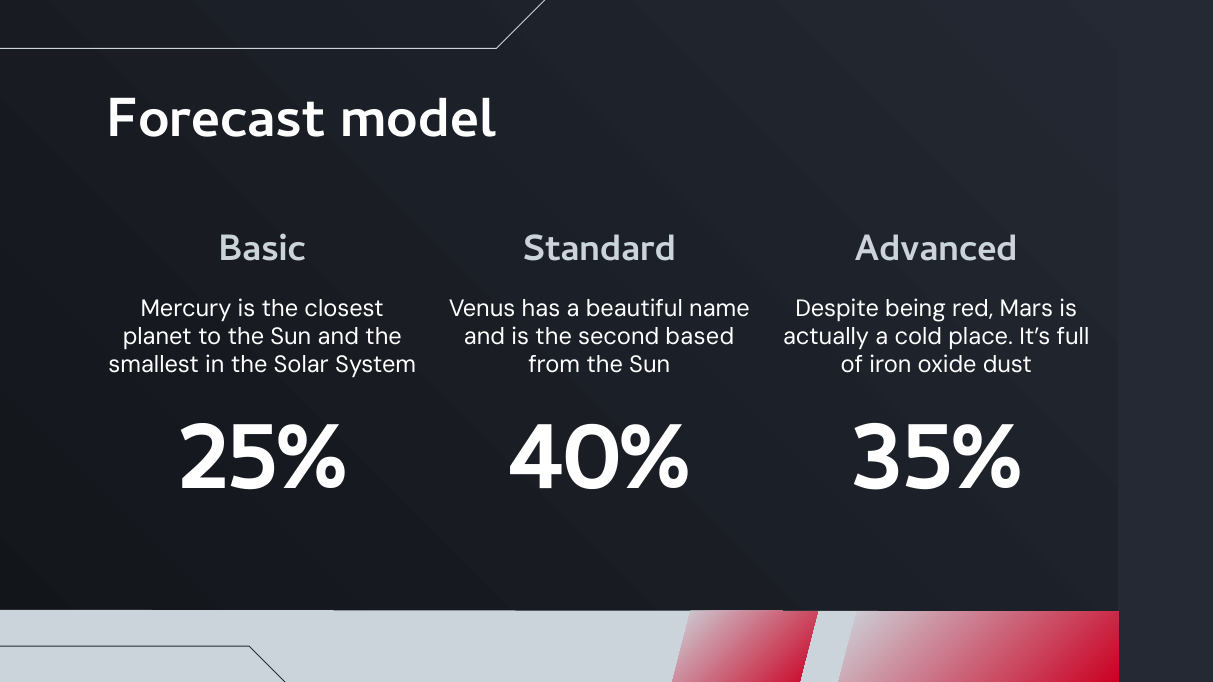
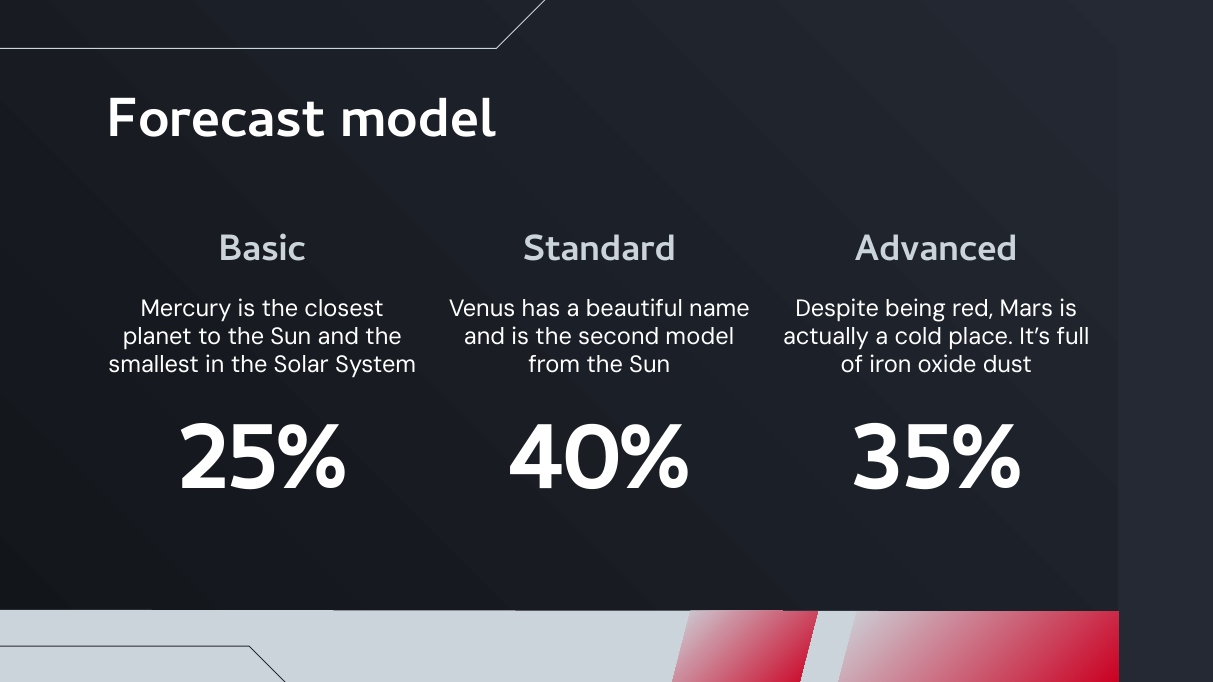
second based: based -> model
